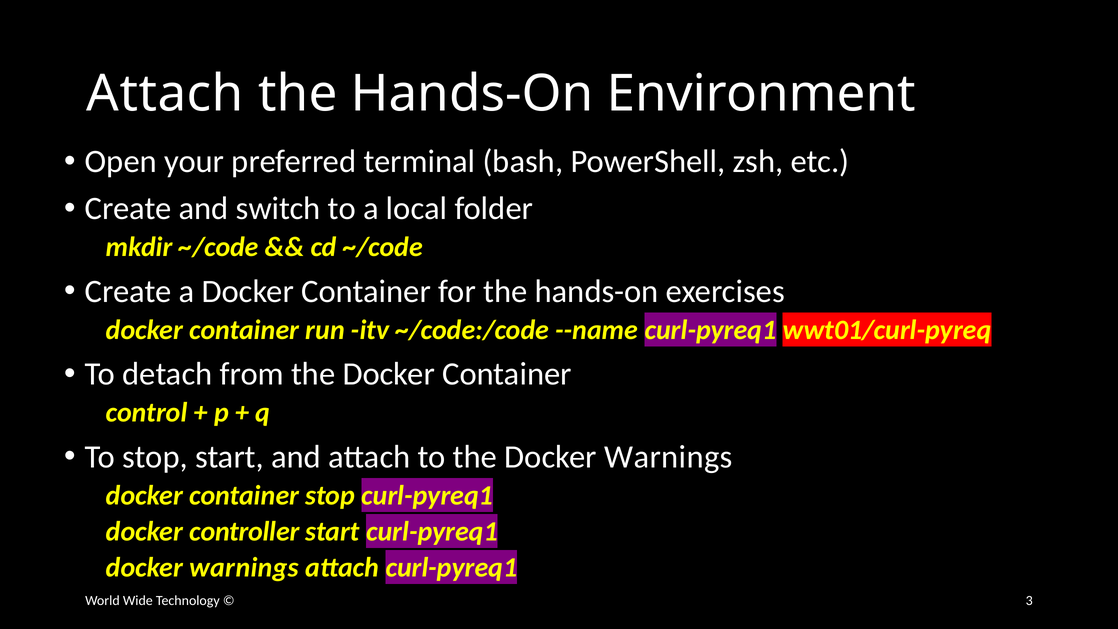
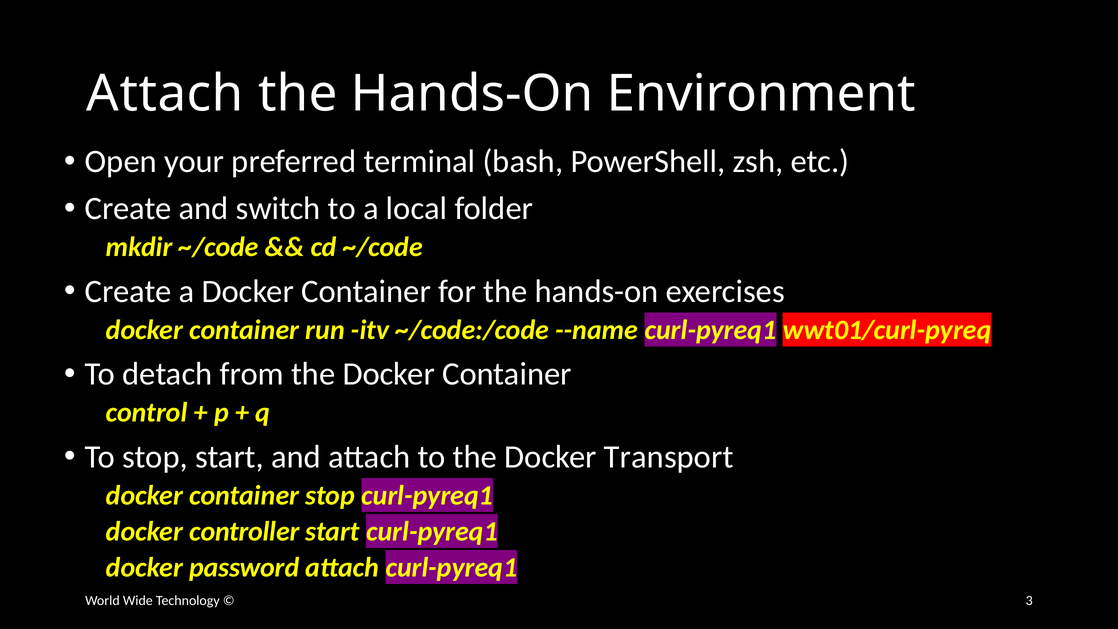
the Docker Warnings: Warnings -> Transport
warnings at (244, 567): warnings -> password
